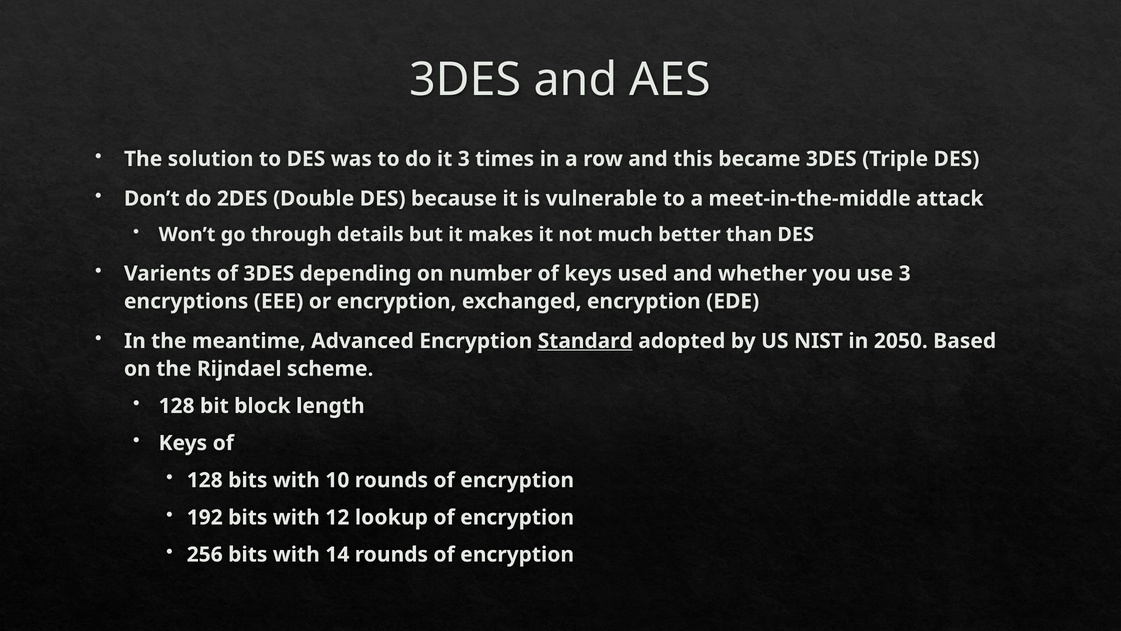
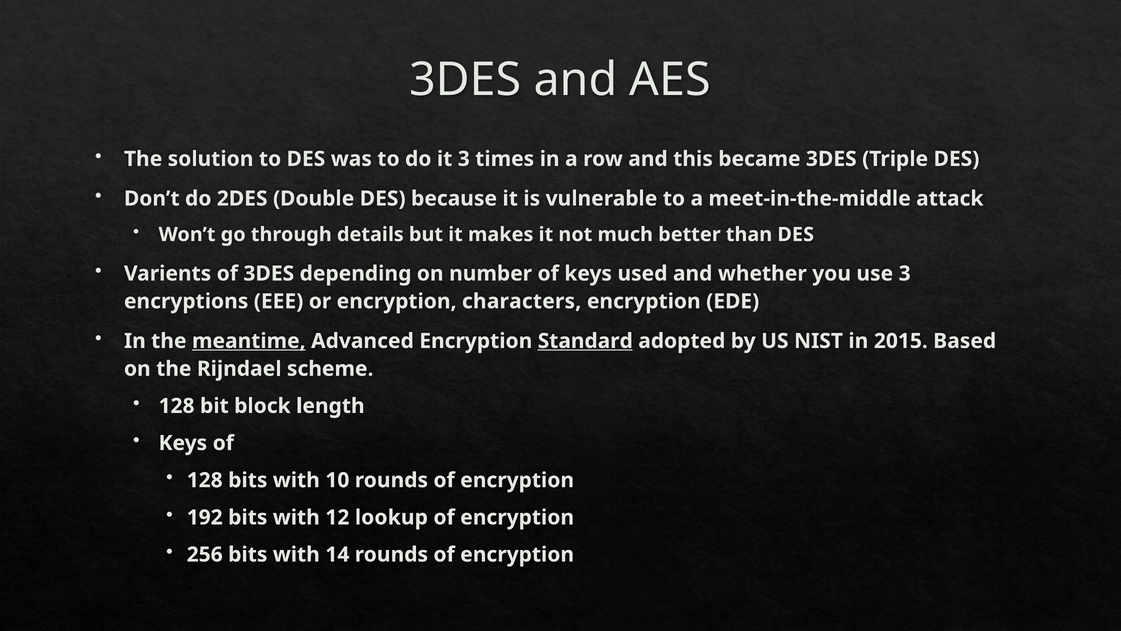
exchanged: exchanged -> characters
meantime underline: none -> present
2050: 2050 -> 2015
